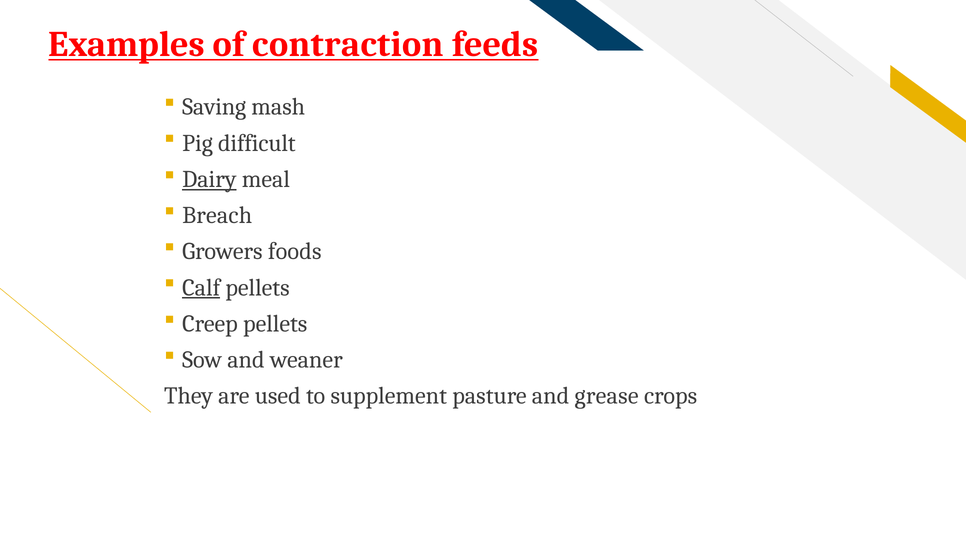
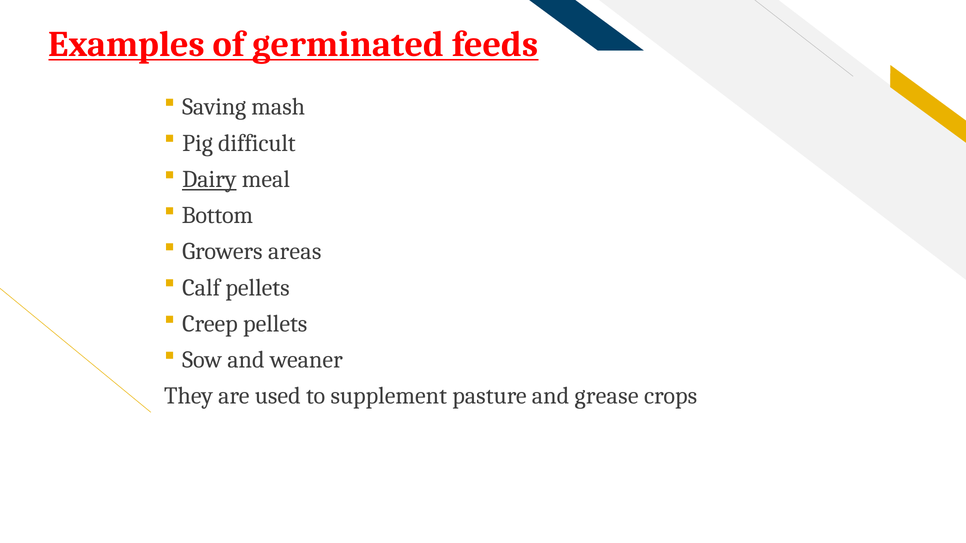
contraction: contraction -> germinated
Breach: Breach -> Bottom
foods: foods -> areas
Calf underline: present -> none
